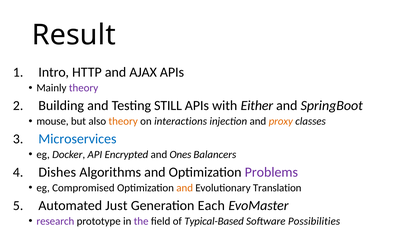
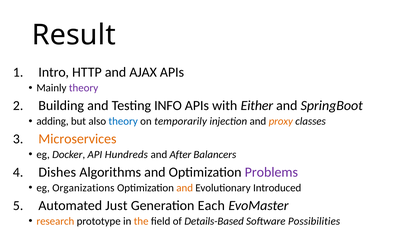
STILL: STILL -> INFO
mouse: mouse -> adding
theory at (123, 121) colour: orange -> blue
interactions: interactions -> temporarily
Microservices colour: blue -> orange
Encrypted: Encrypted -> Hundreds
Ones: Ones -> After
Compromised: Compromised -> Organizations
Translation: Translation -> Introduced
research colour: purple -> orange
the colour: purple -> orange
Typical-Based: Typical-Based -> Details-Based
